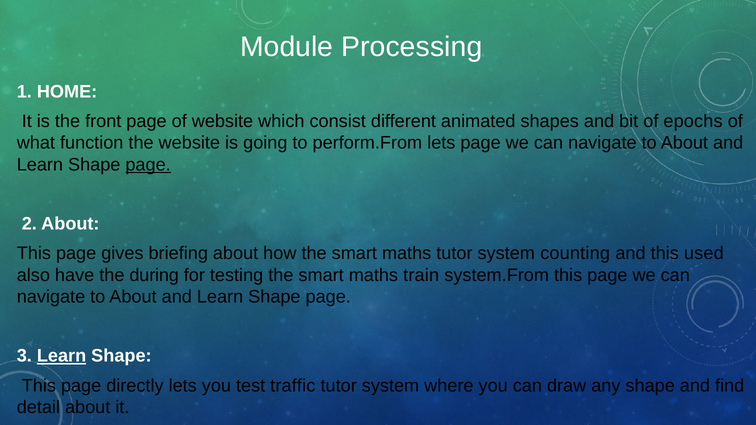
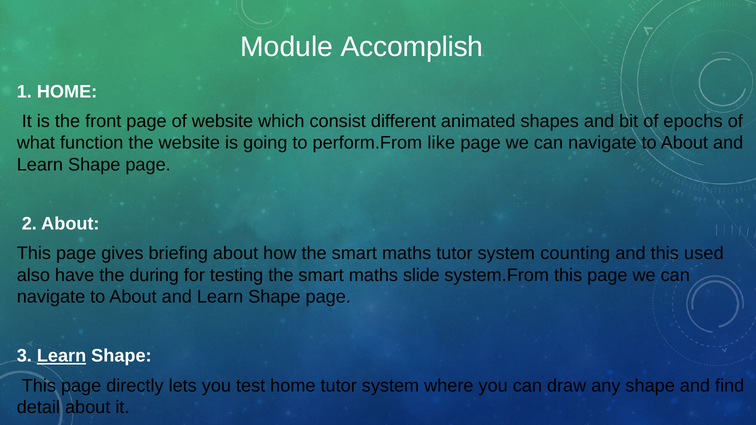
Processing: Processing -> Accomplish
perform.From lets: lets -> like
page at (148, 165) underline: present -> none
train: train -> slide
test traffic: traffic -> home
